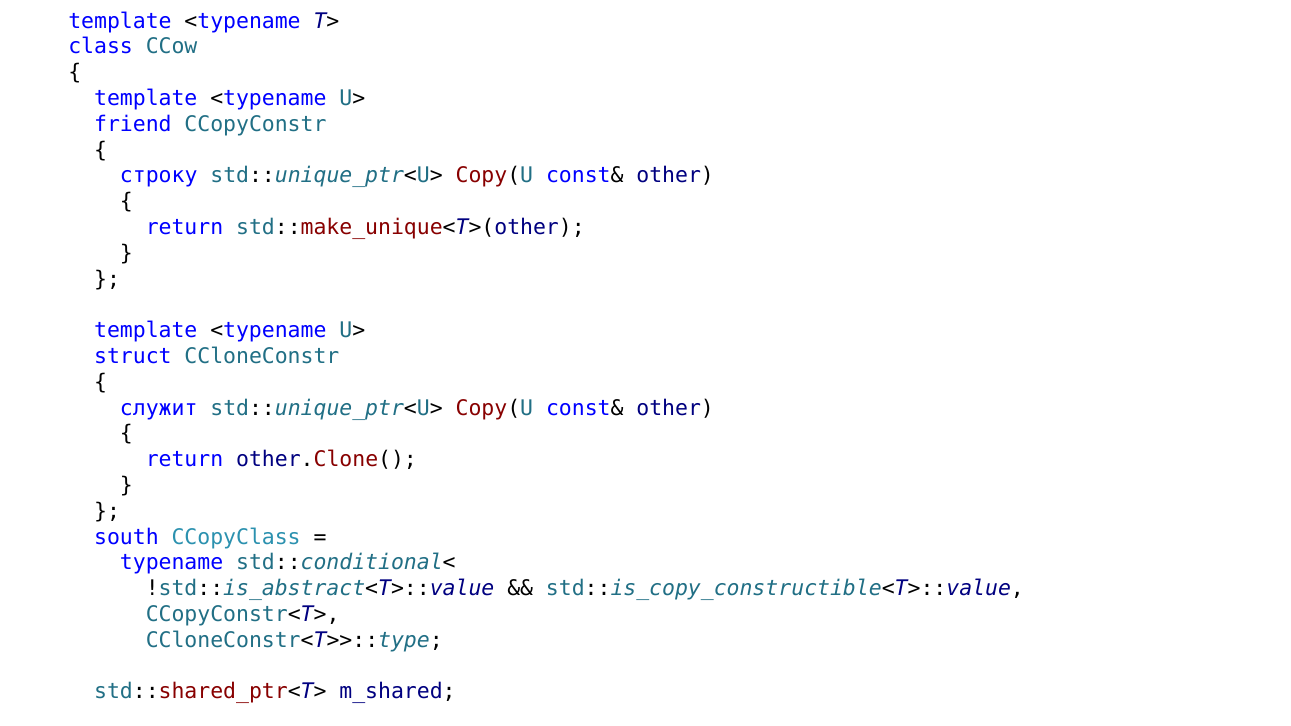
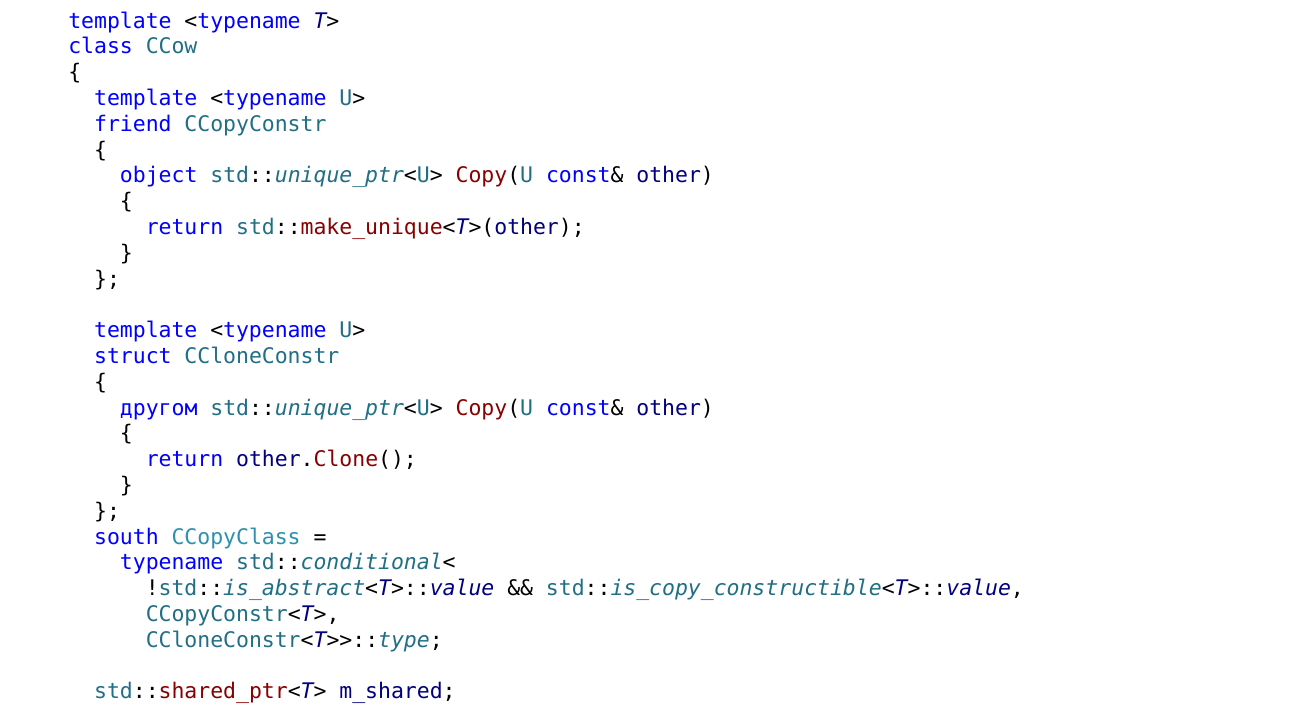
строку: строку -> object
служит: служит -> другом
